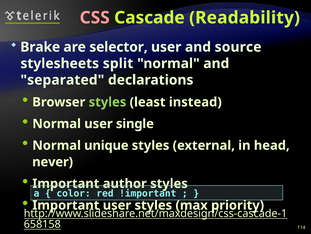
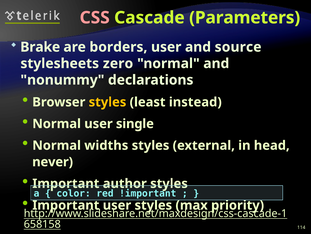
Readability: Readability -> Parameters
selector: selector -> borders
split: split -> zero
separated: separated -> nonummy
styles at (107, 102) colour: light green -> yellow
unique: unique -> widths
